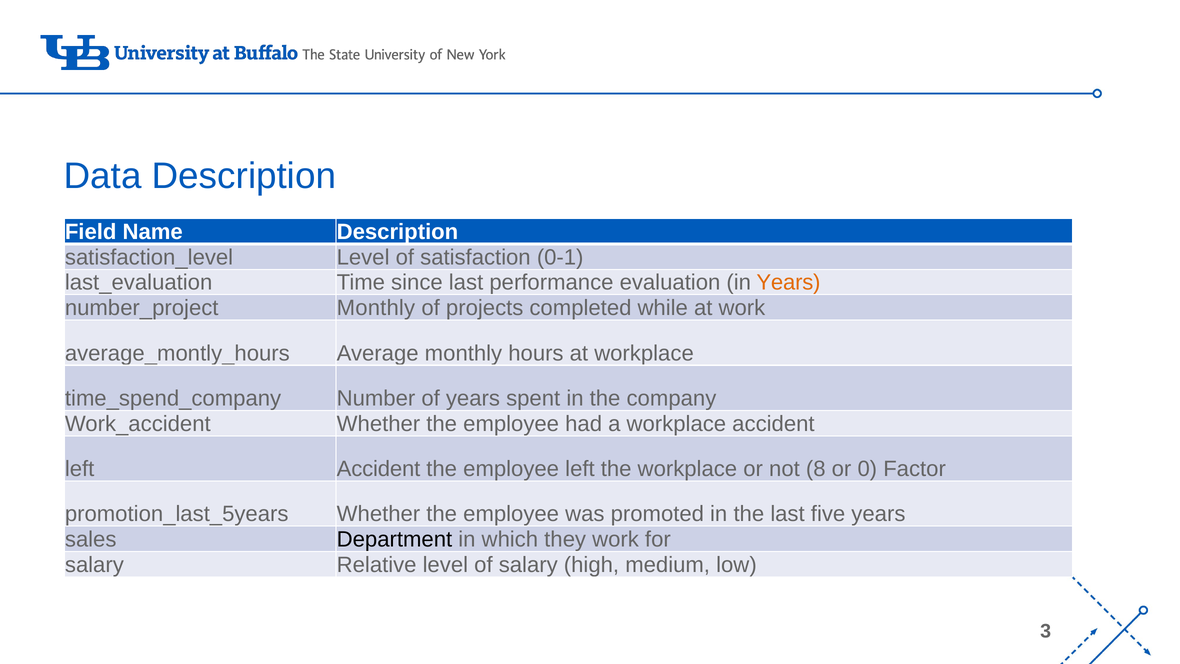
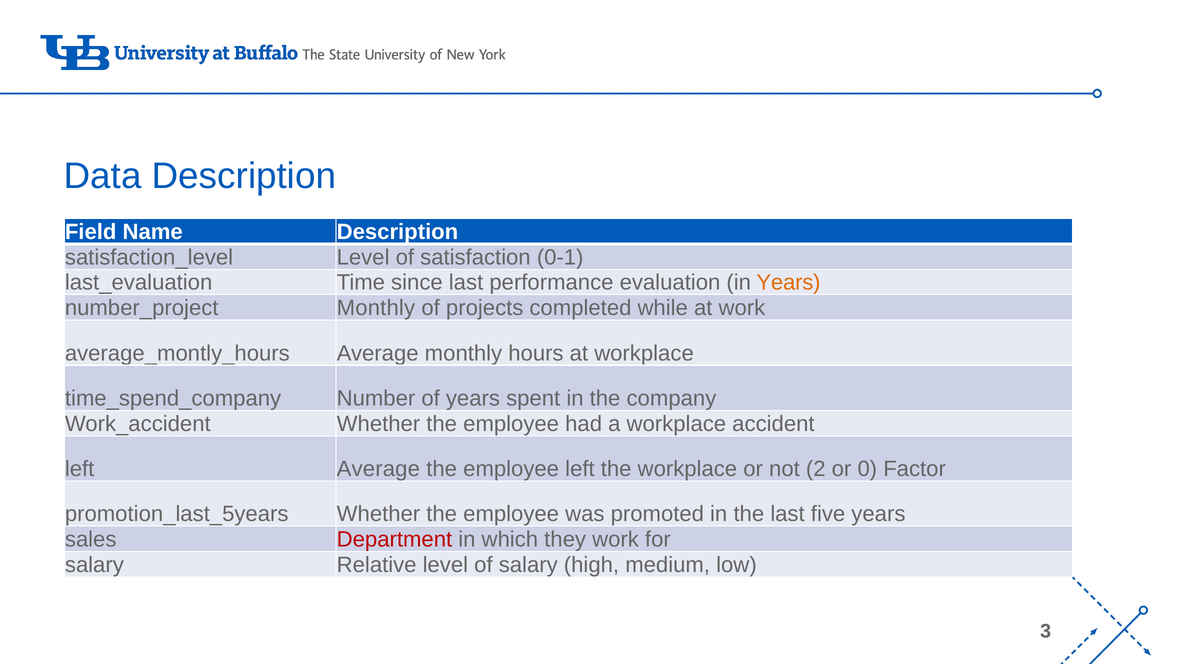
left Accident: Accident -> Average
8: 8 -> 2
Department colour: black -> red
